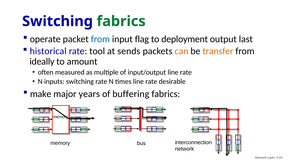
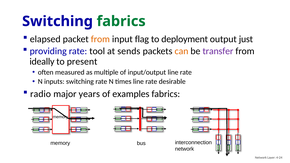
operate: operate -> elapsed
from at (100, 39) colour: blue -> orange
last: last -> just
historical: historical -> providing
transfer colour: orange -> purple
amount: amount -> present
make: make -> radio
buffering: buffering -> examples
